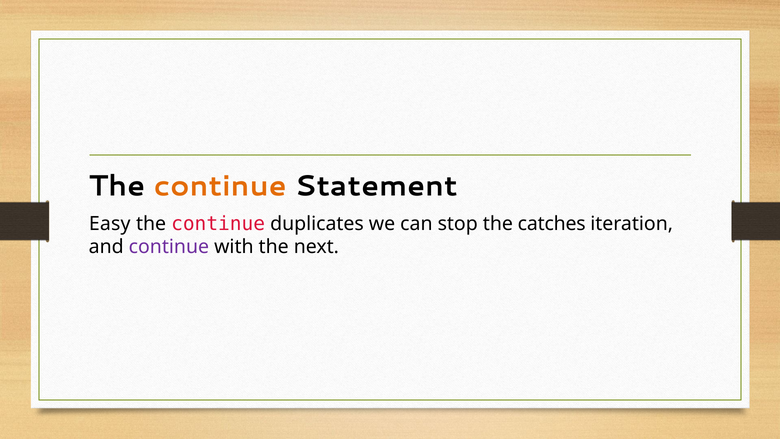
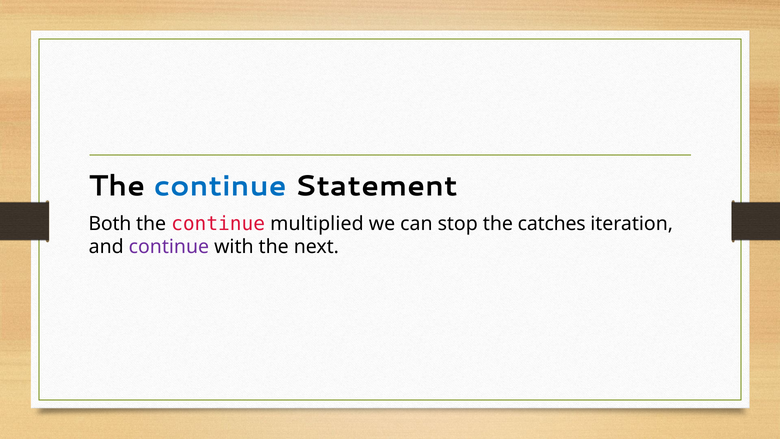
continue at (220, 186) colour: orange -> blue
Easy: Easy -> Both
duplicates: duplicates -> multiplied
